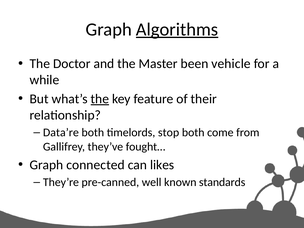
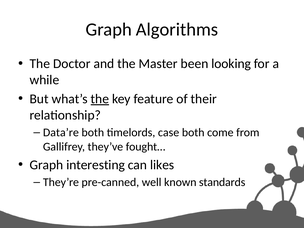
Algorithms underline: present -> none
vehicle: vehicle -> looking
stop: stop -> case
connected: connected -> interesting
